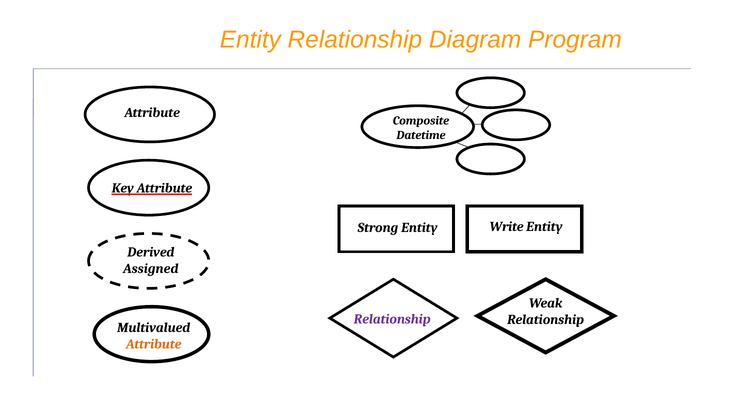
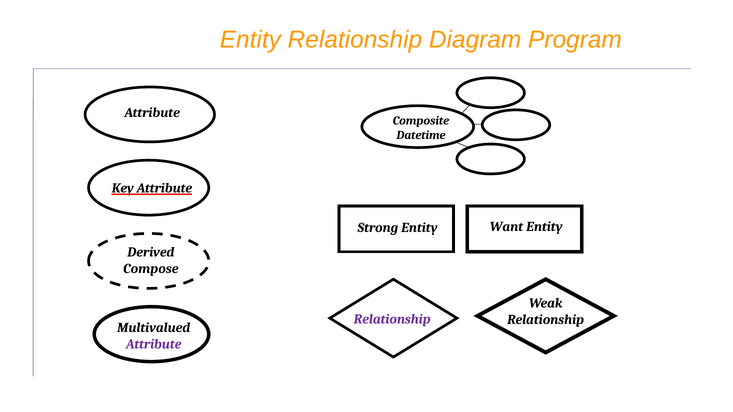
Write: Write -> Want
Assigned: Assigned -> Compose
Attribute at (154, 344) colour: orange -> purple
